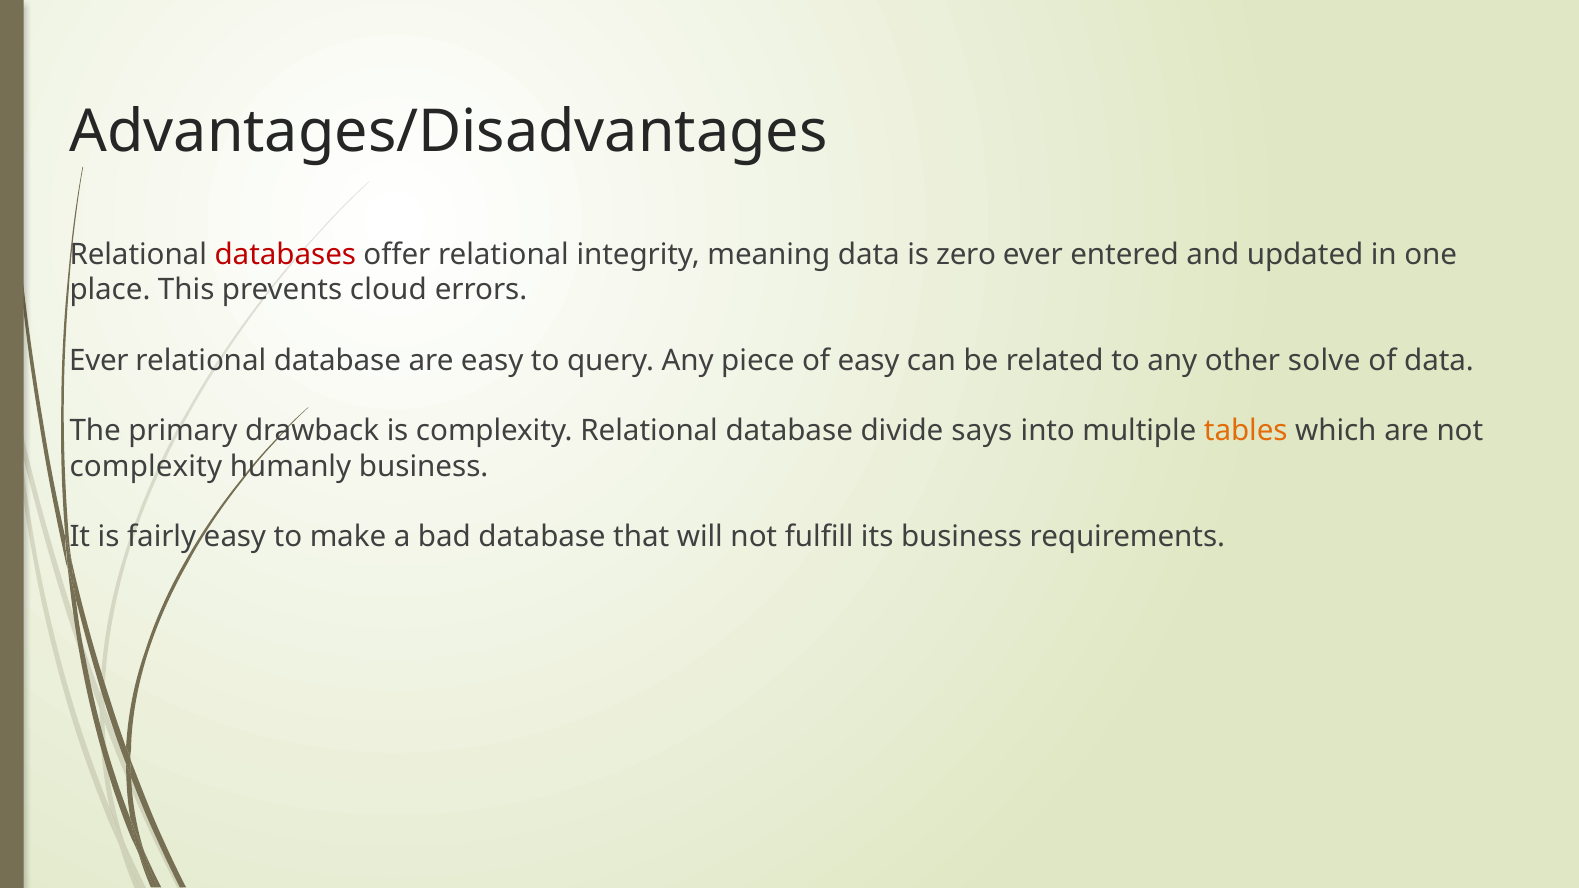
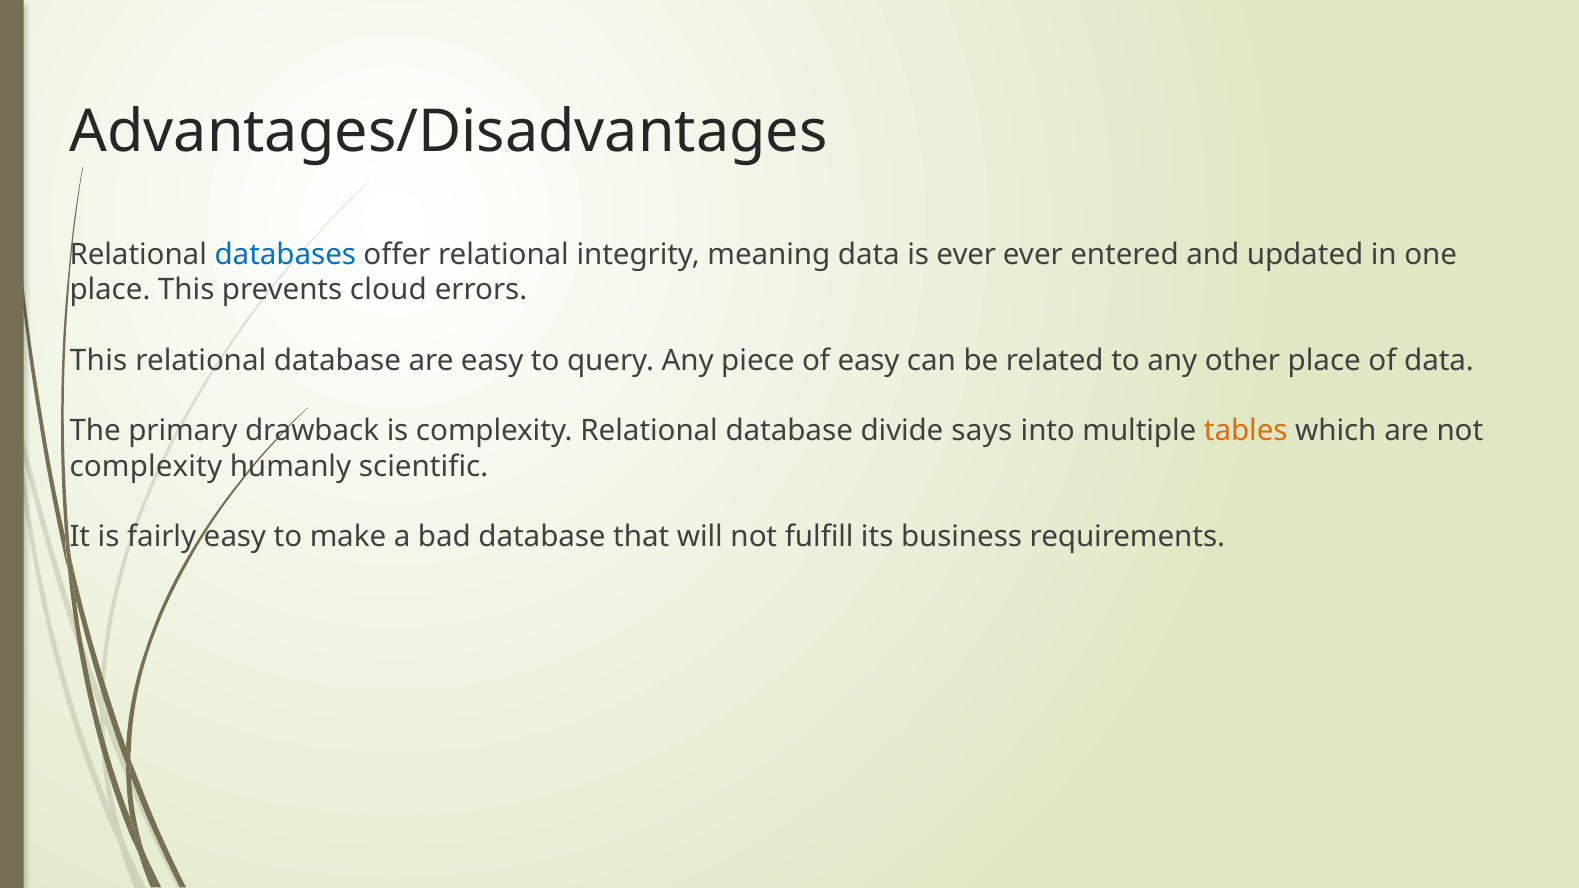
databases colour: red -> blue
is zero: zero -> ever
Ever at (99, 360): Ever -> This
other solve: solve -> place
humanly business: business -> scientific
